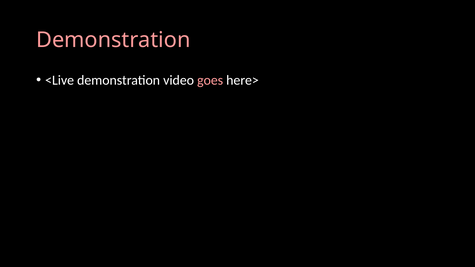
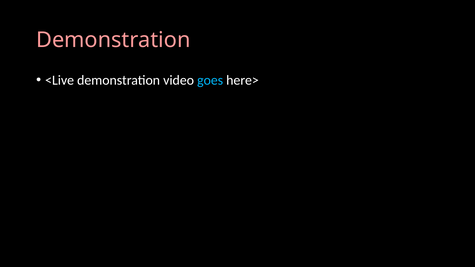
goes colour: pink -> light blue
